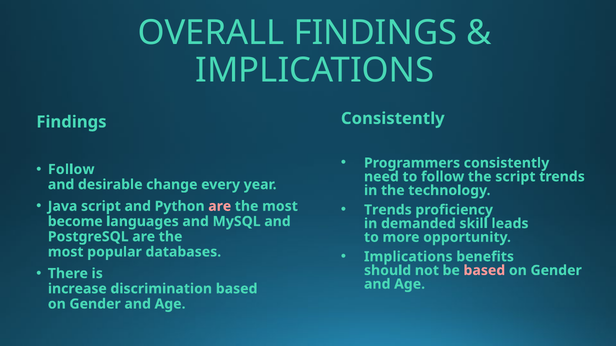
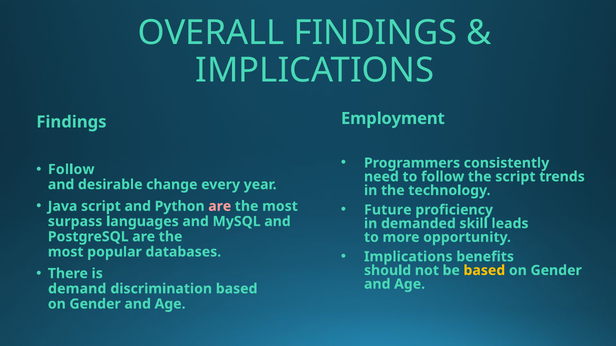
Consistently at (393, 119): Consistently -> Employment
Trends at (388, 210): Trends -> Future
become: become -> surpass
based at (484, 271) colour: pink -> yellow
increase: increase -> demand
